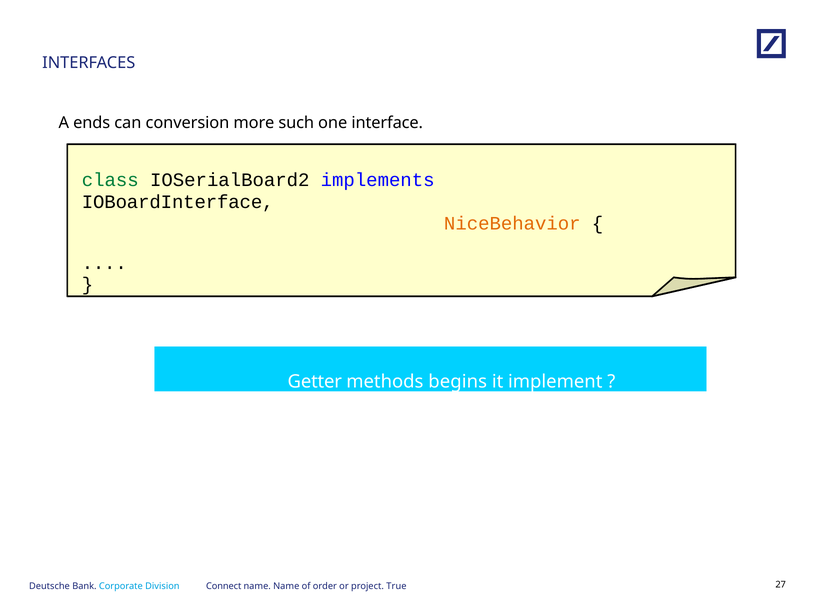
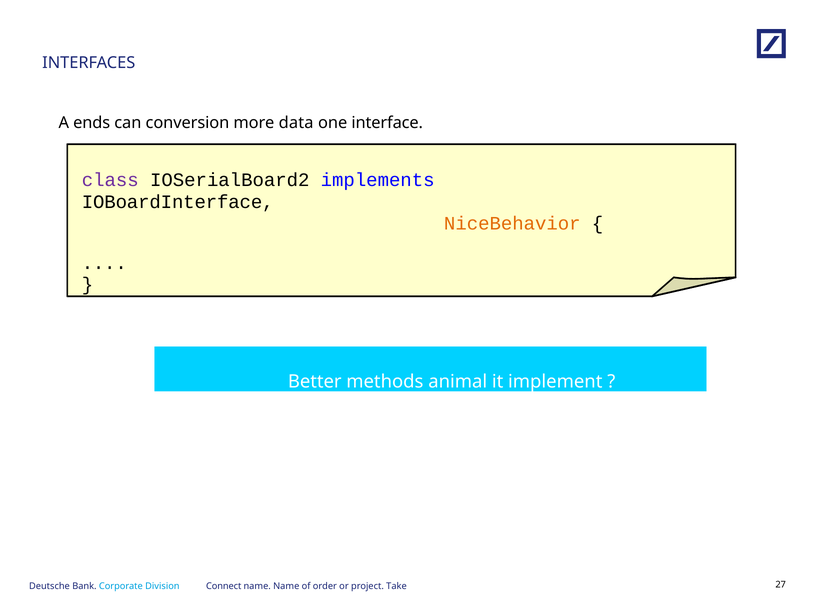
such: such -> data
class colour: green -> purple
Getter: Getter -> Better
begins: begins -> animal
True: True -> Take
